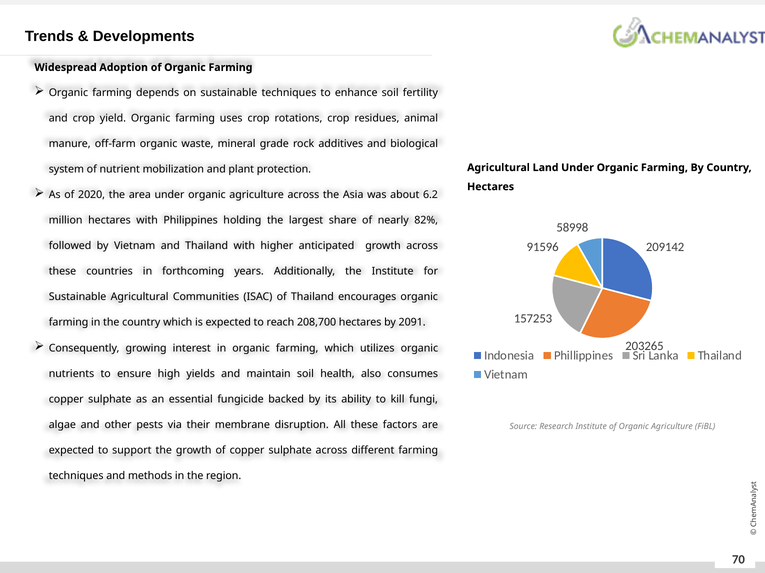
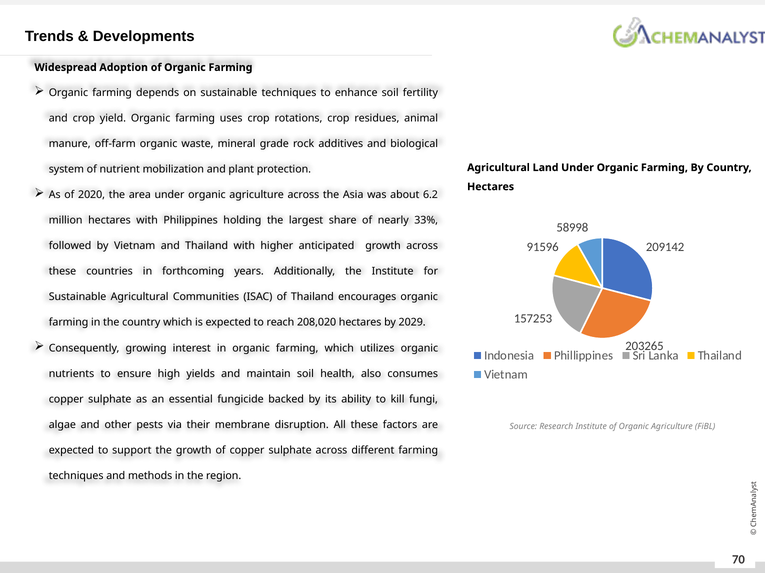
82%: 82% -> 33%
208,700: 208,700 -> 208,020
2091: 2091 -> 2029
